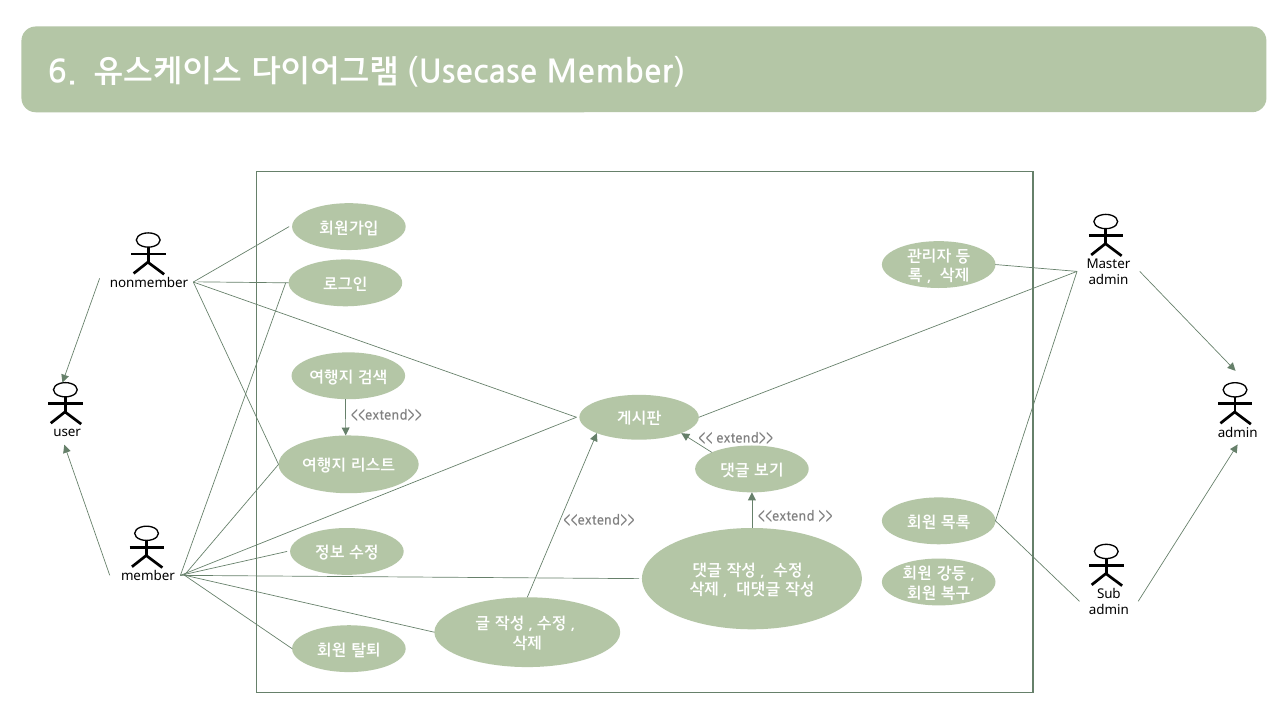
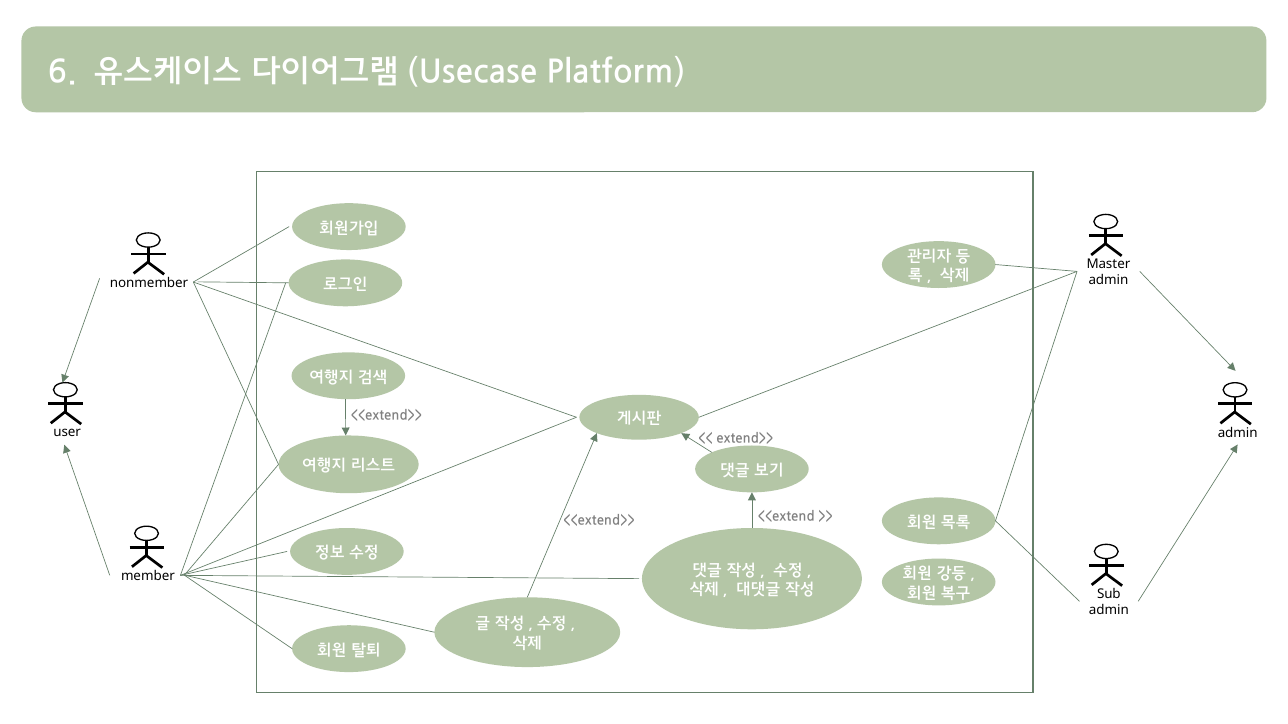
Member at (616, 71): Member -> Platform
